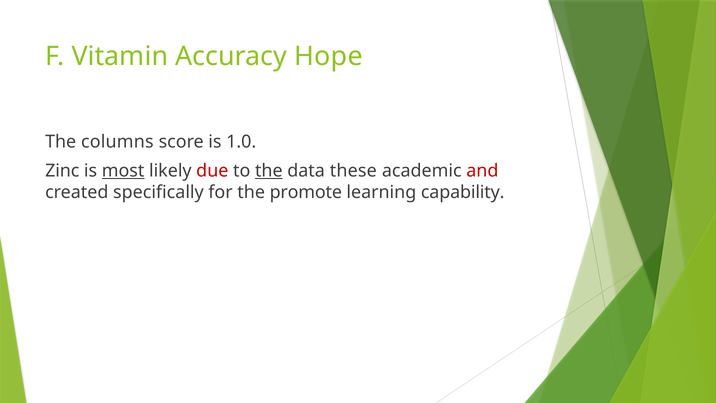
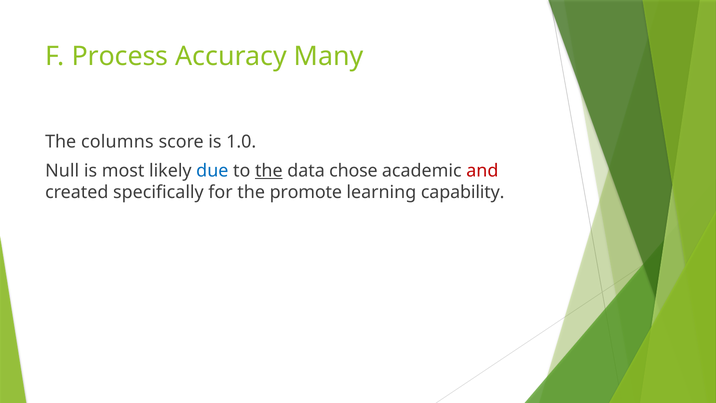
Vitamin: Vitamin -> Process
Hope: Hope -> Many
Zinc: Zinc -> Null
most underline: present -> none
due colour: red -> blue
these: these -> chose
